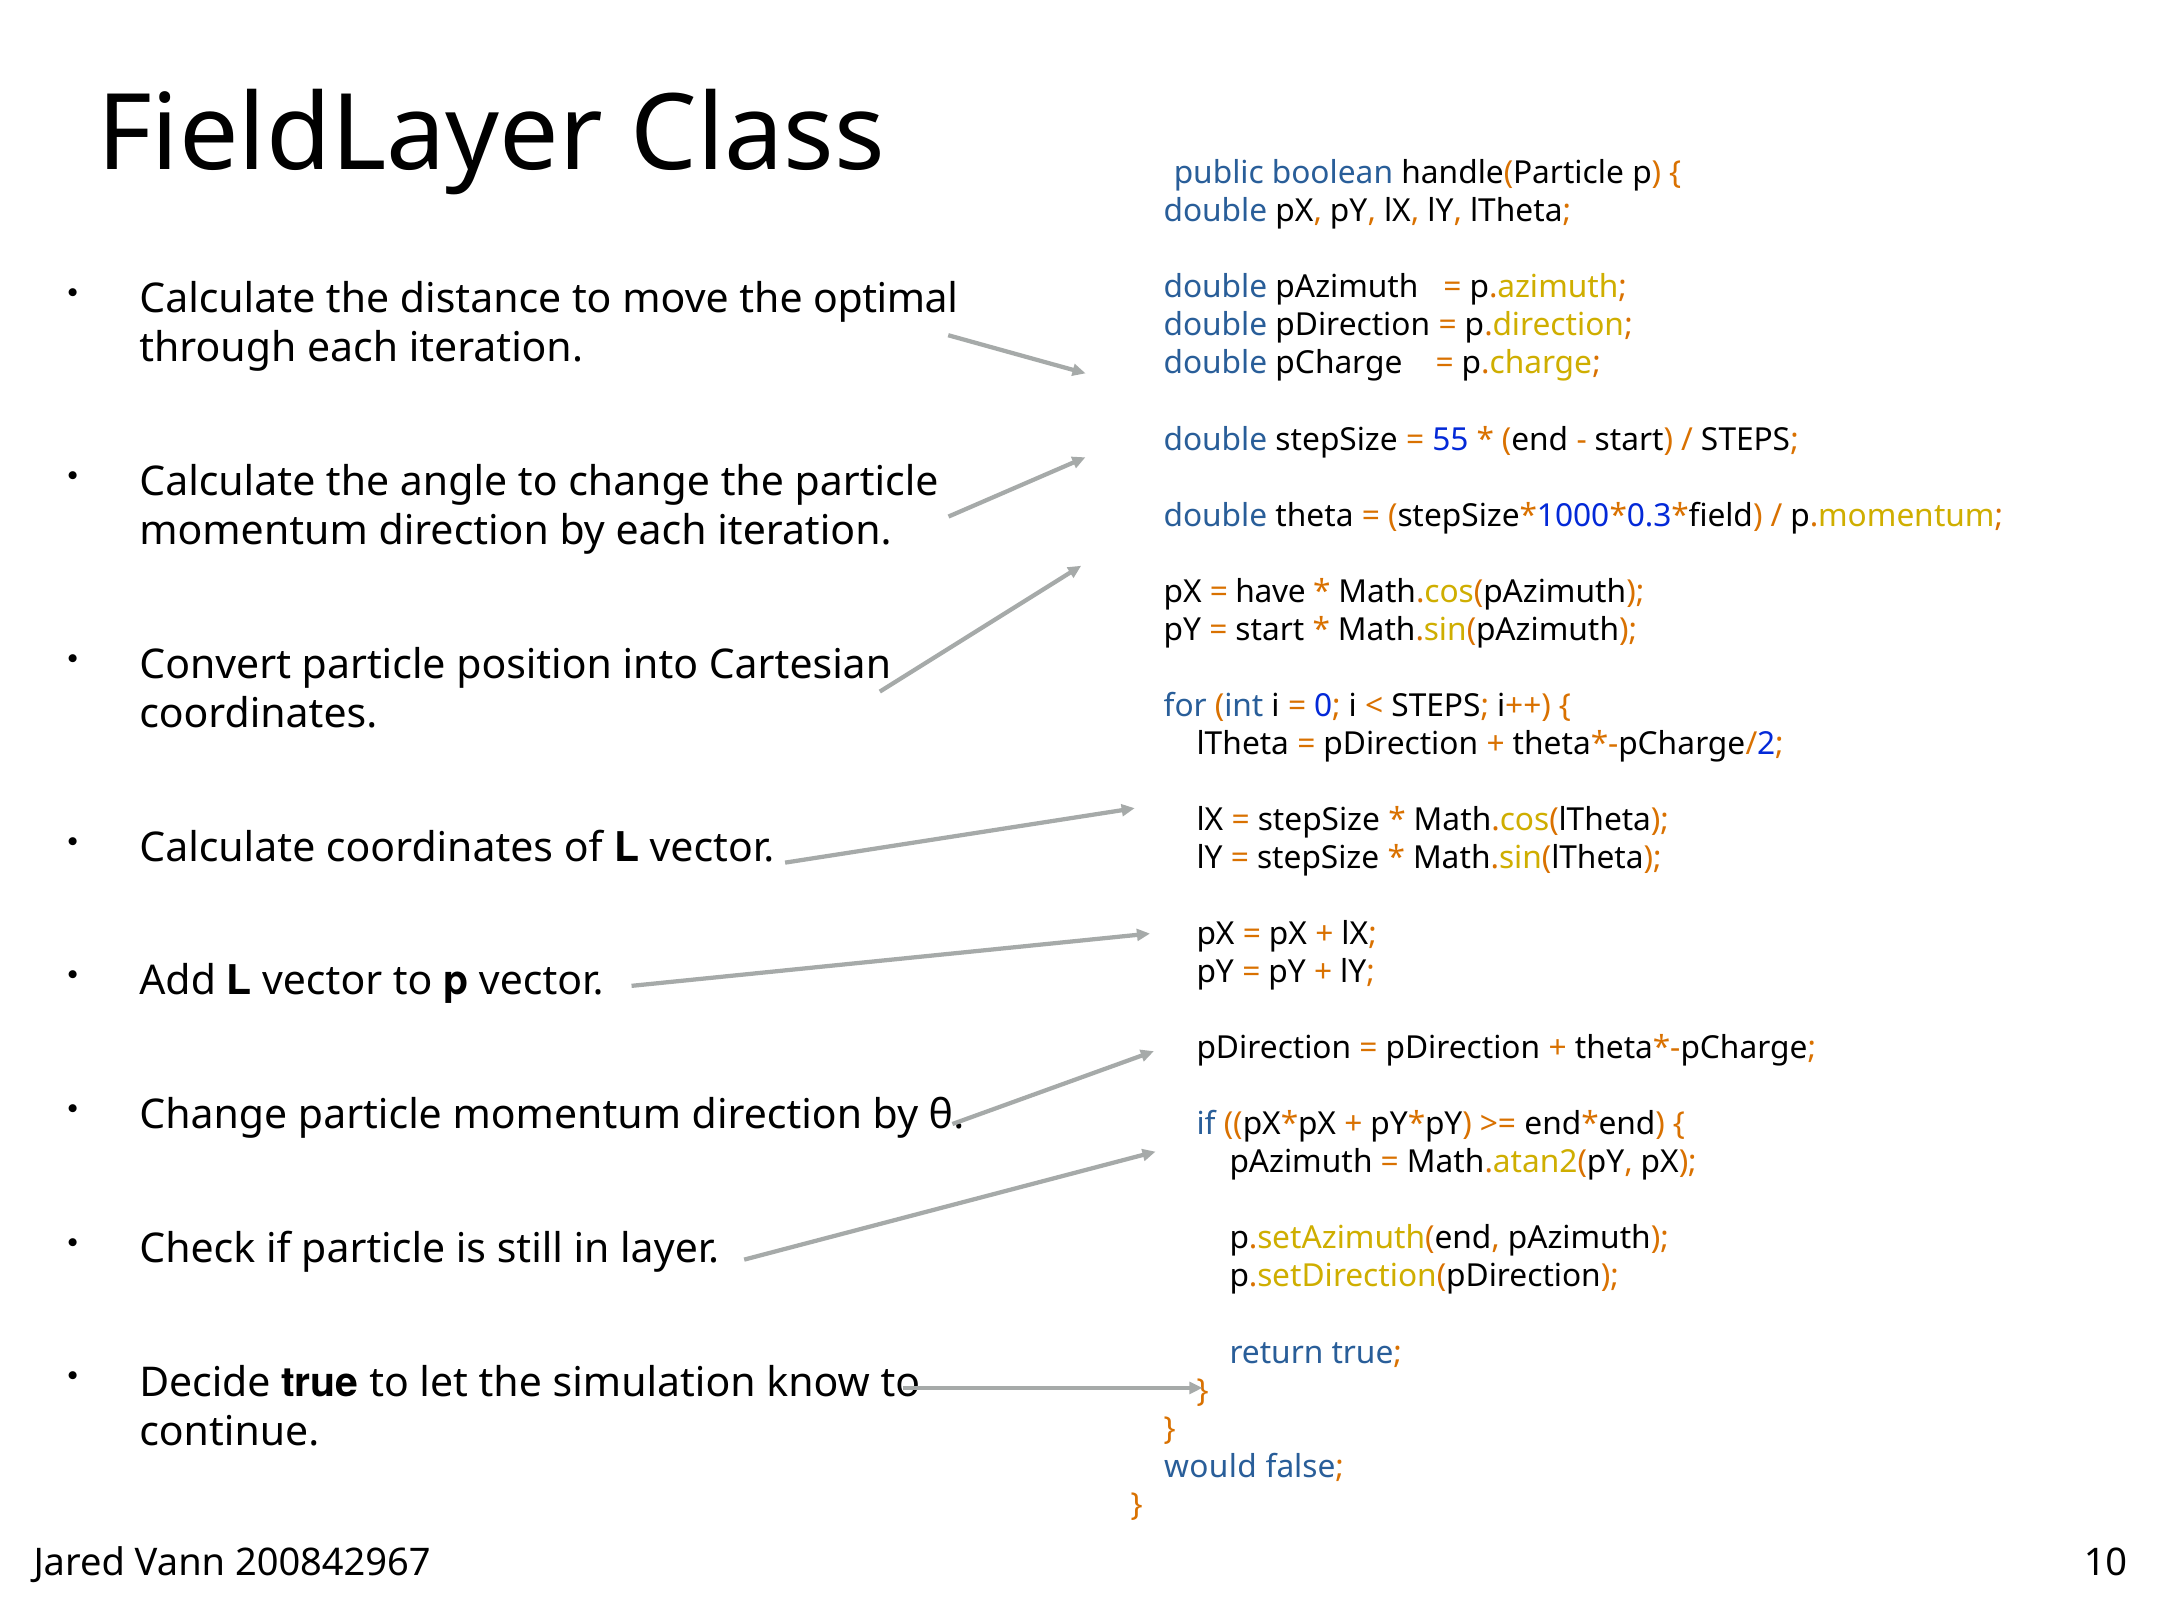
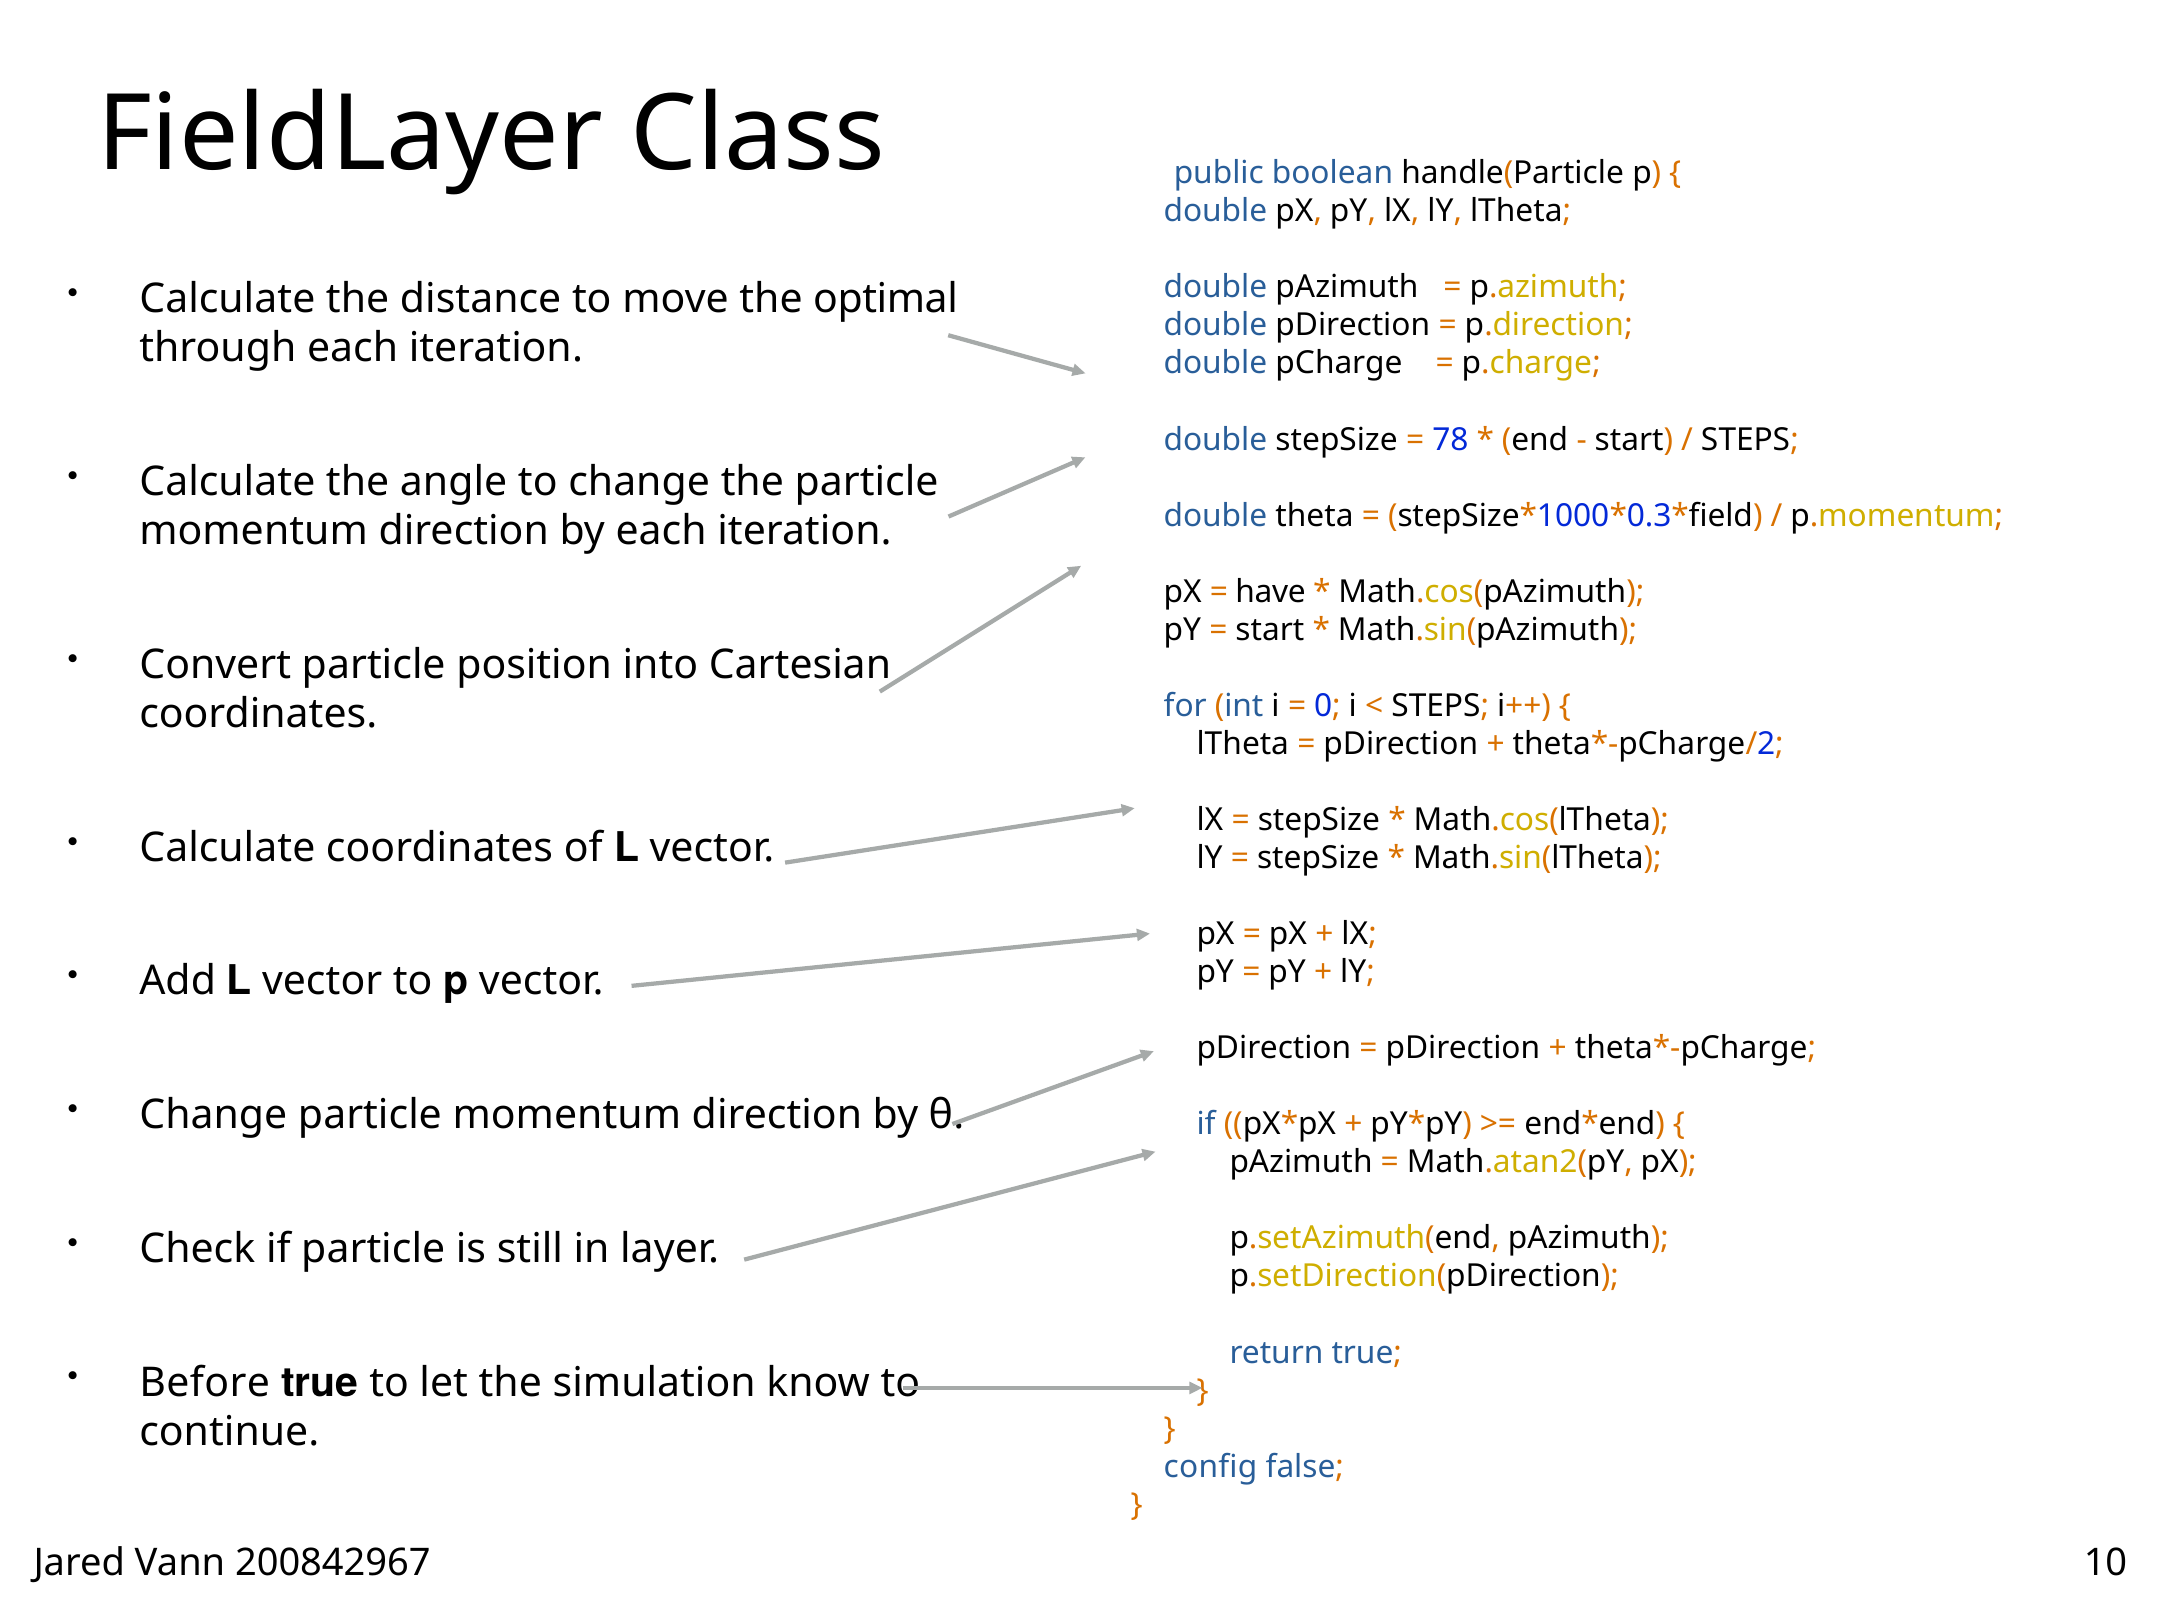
55: 55 -> 78
Decide: Decide -> Before
would: would -> config
